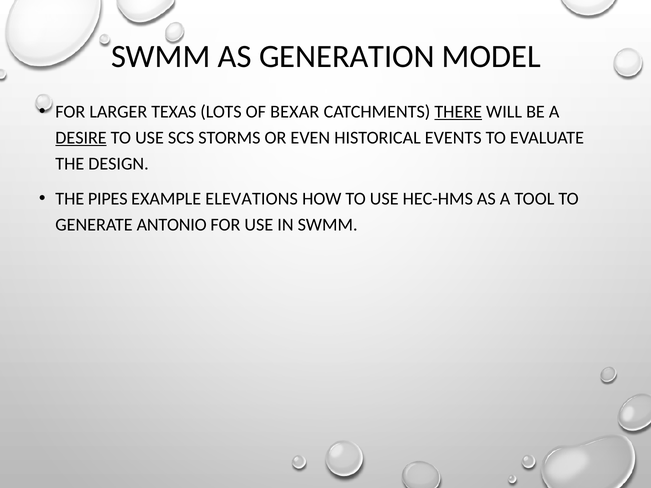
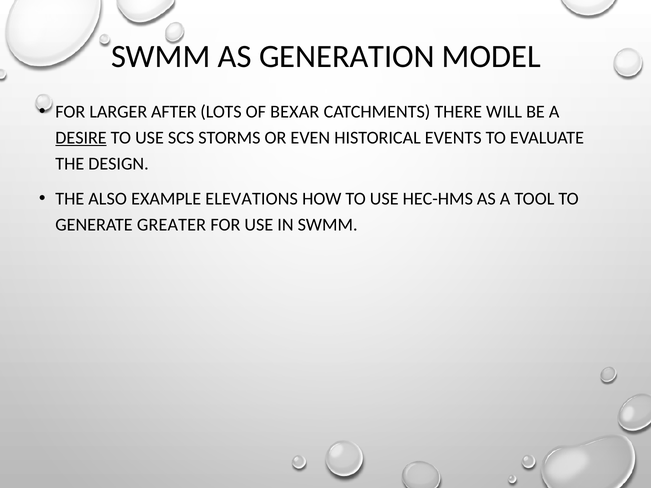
TEXAS: TEXAS -> AFTER
THERE underline: present -> none
PIPES: PIPES -> ALSO
ANTONIO: ANTONIO -> GREATER
